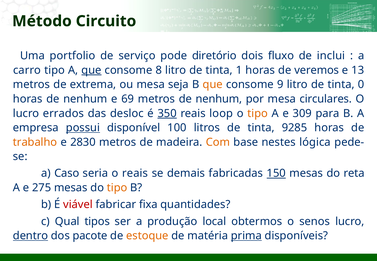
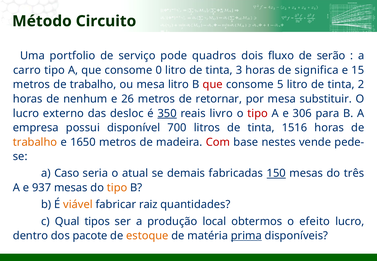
diretório: diretório -> quadros
inclui: inclui -> serão
que at (91, 70) underline: present -> none
8: 8 -> 0
1: 1 -> 3
veremos: veremos -> significa
13: 13 -> 15
metros de extrema: extrema -> trabalho
mesa seja: seja -> litro
que at (213, 85) colour: orange -> red
9: 9 -> 5
0: 0 -> 2
69: 69 -> 26
metros de nenhum: nenhum -> retornar
circulares: circulares -> substituir
errados: errados -> externo
loop: loop -> livro
tipo at (258, 113) colour: orange -> red
309: 309 -> 306
possui underline: present -> none
100: 100 -> 700
9285: 9285 -> 1516
2830: 2830 -> 1650
Com colour: orange -> red
lógica: lógica -> vende
o reais: reais -> atual
reta: reta -> três
275: 275 -> 937
viável colour: red -> orange
fixa: fixa -> raiz
senos: senos -> efeito
dentro underline: present -> none
